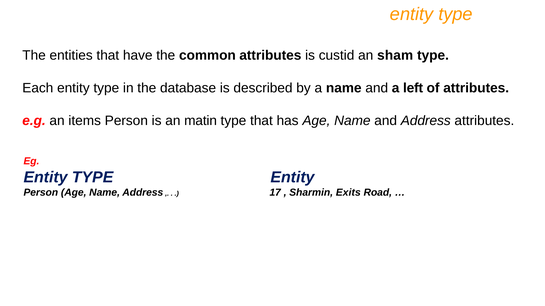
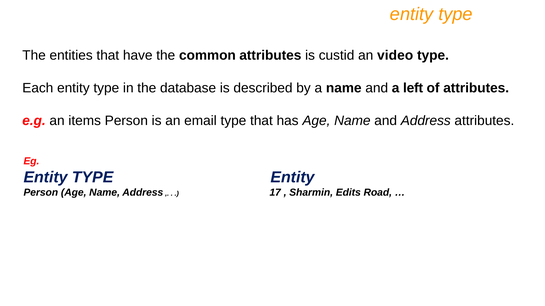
sham: sham -> video
matin: matin -> email
Exits: Exits -> Edits
